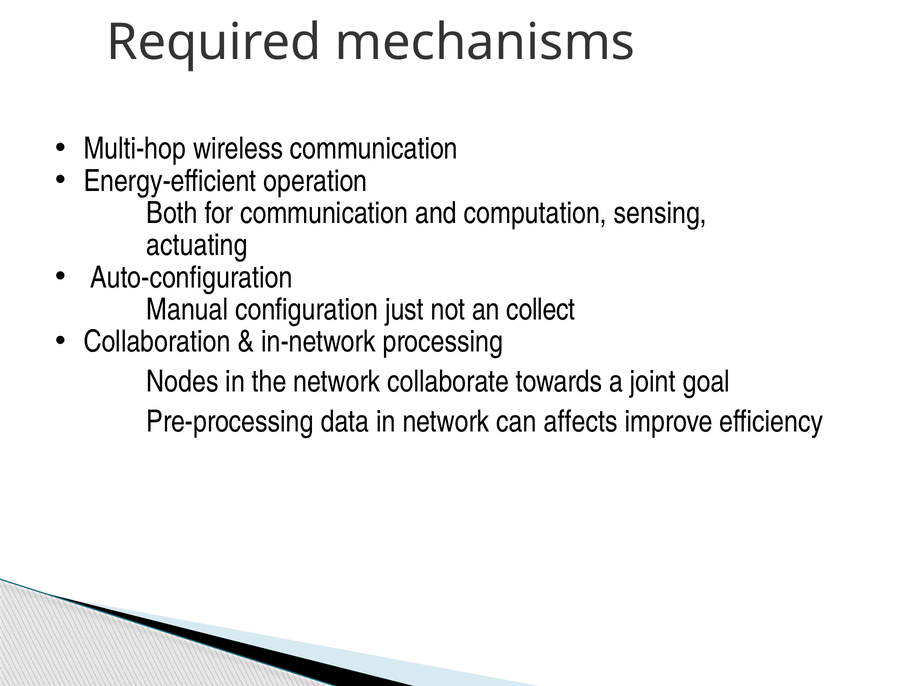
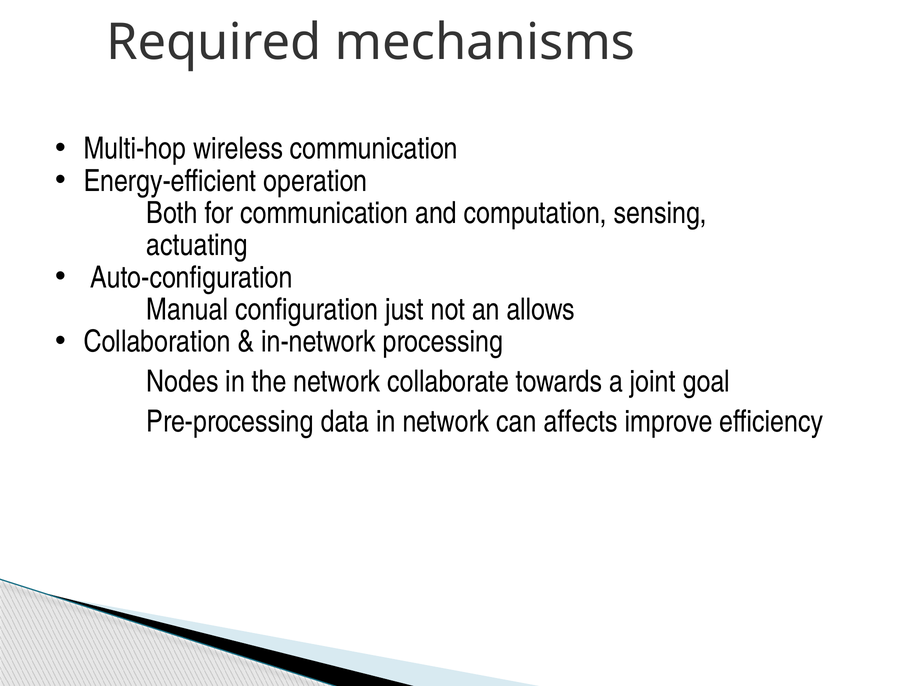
collect: collect -> allows
